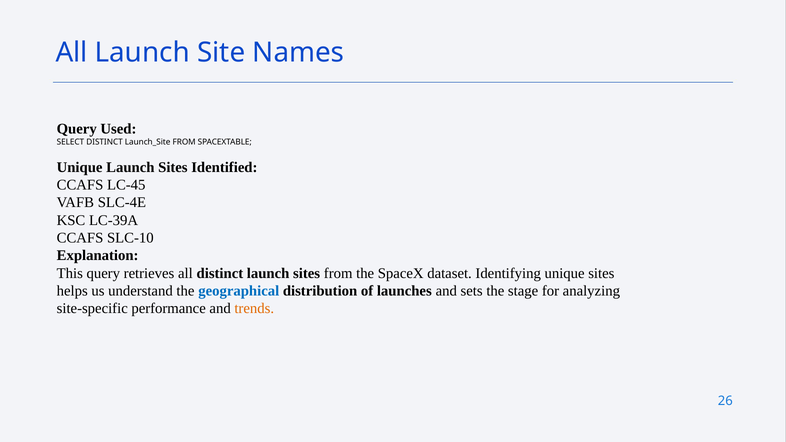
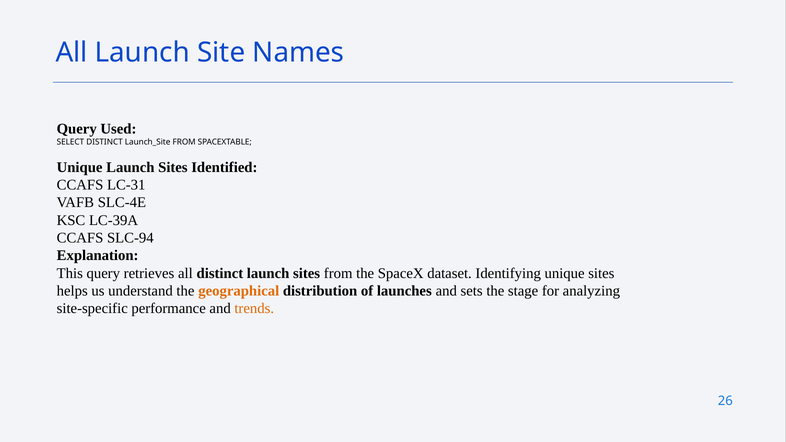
LC-45: LC-45 -> LC-31
SLC-10: SLC-10 -> SLC-94
geographical colour: blue -> orange
